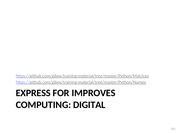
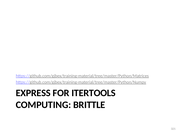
IMPROVES: IMPROVES -> ITERTOOLS
DIGITAL: DIGITAL -> BRITTLE
